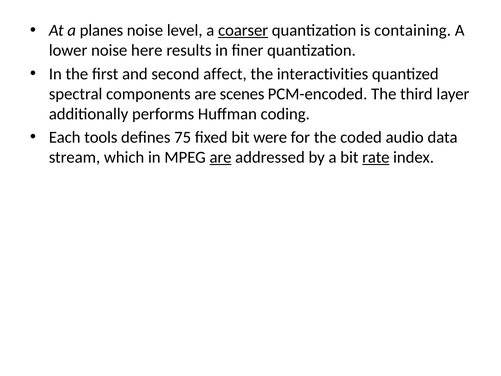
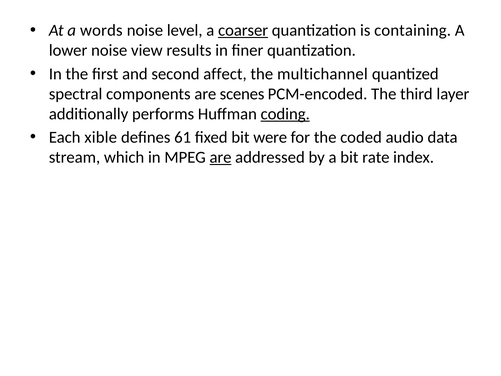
planes: planes -> words
here: here -> view
interactivities: interactivities -> multichannel
coding underline: none -> present
tools: tools -> xible
75: 75 -> 61
rate underline: present -> none
